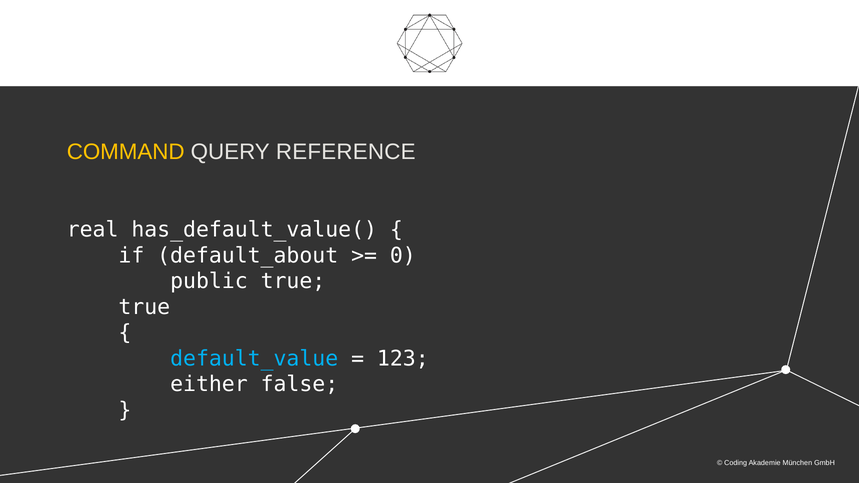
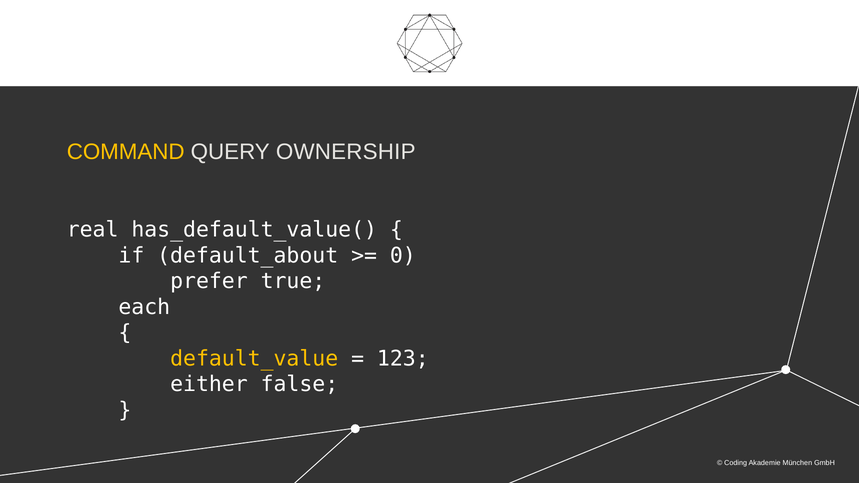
REFERENCE: REFERENCE -> OWNERSHIP
public: public -> prefer
true at (144, 307): true -> each
default_value colour: light blue -> yellow
